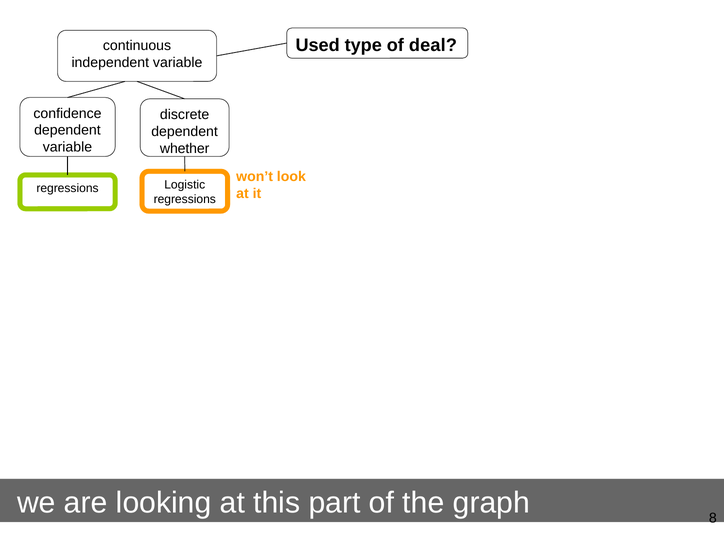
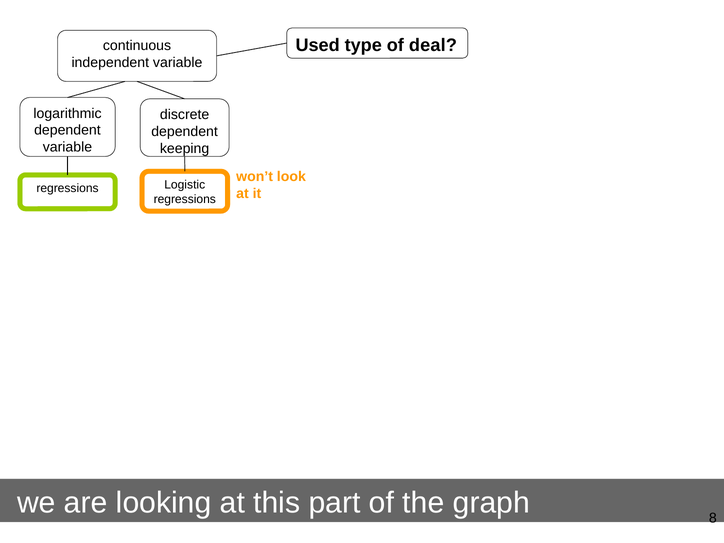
confidence: confidence -> logarithmic
whether: whether -> keeping
